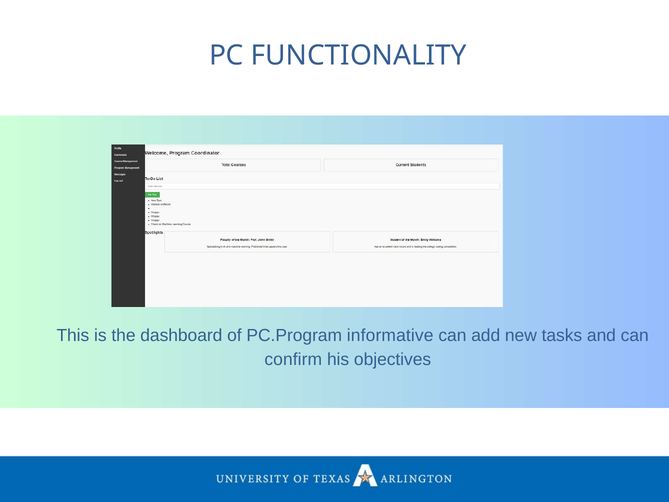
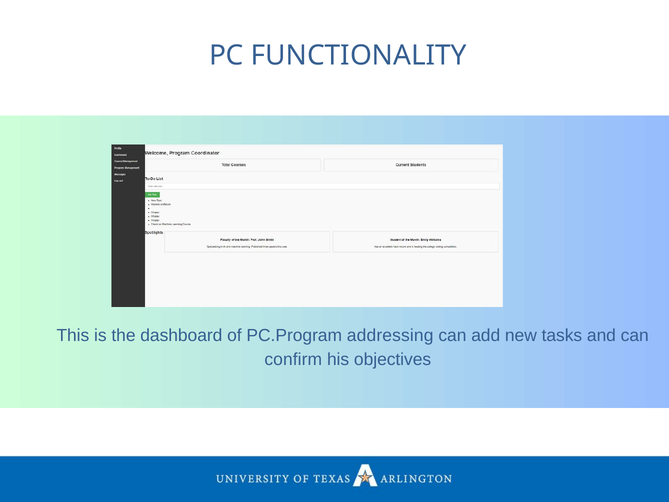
informative: informative -> addressing
